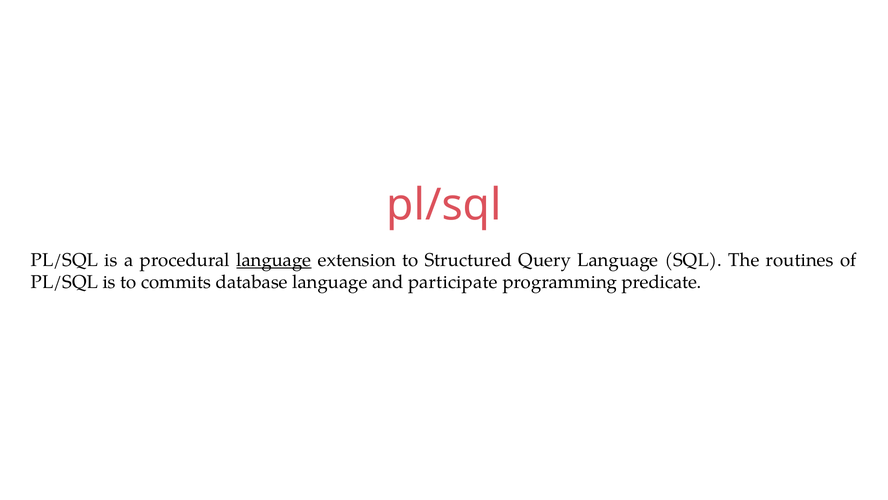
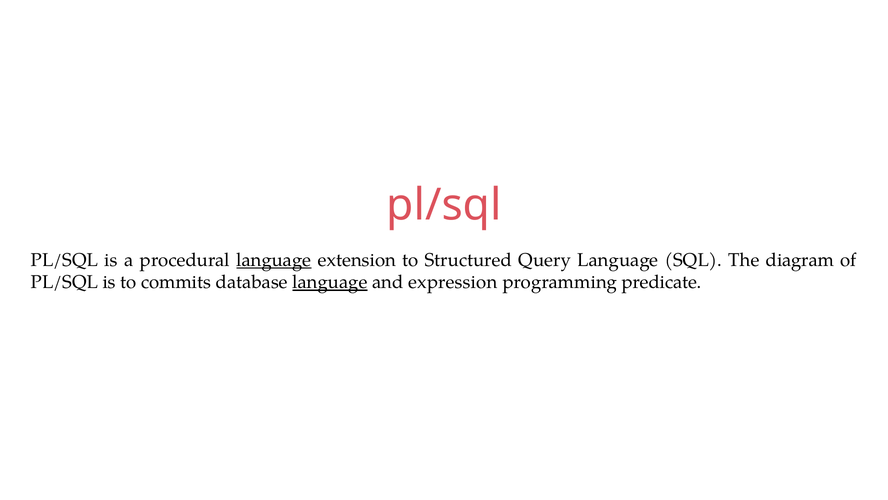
routines: routines -> diagram
language at (330, 282) underline: none -> present
participate: participate -> expression
